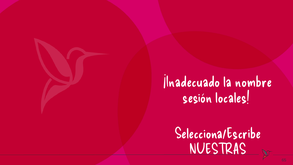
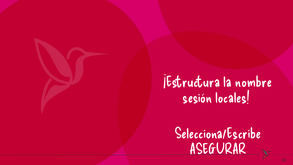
¡Inadecuado: ¡Inadecuado -> ¡Estructura
NUESTRAS: NUESTRAS -> ASEGURAR
